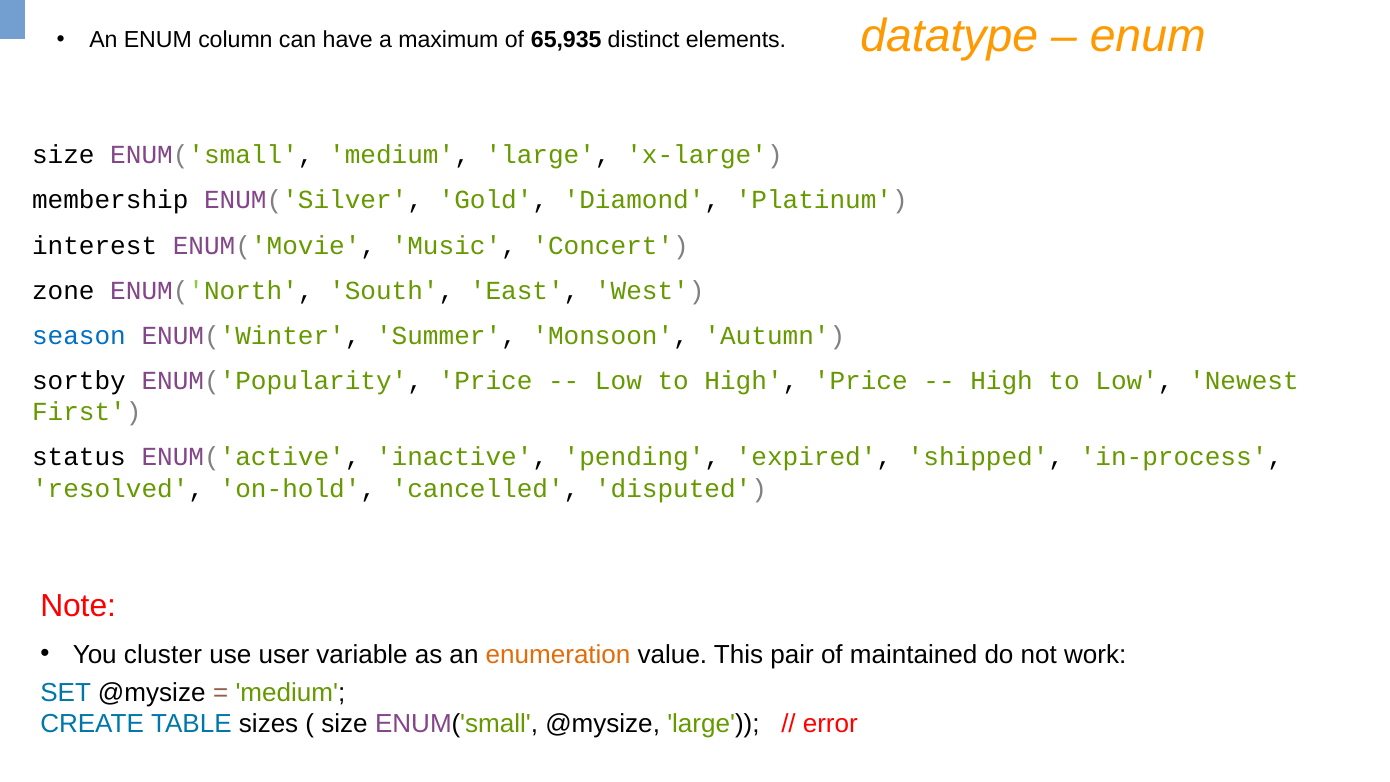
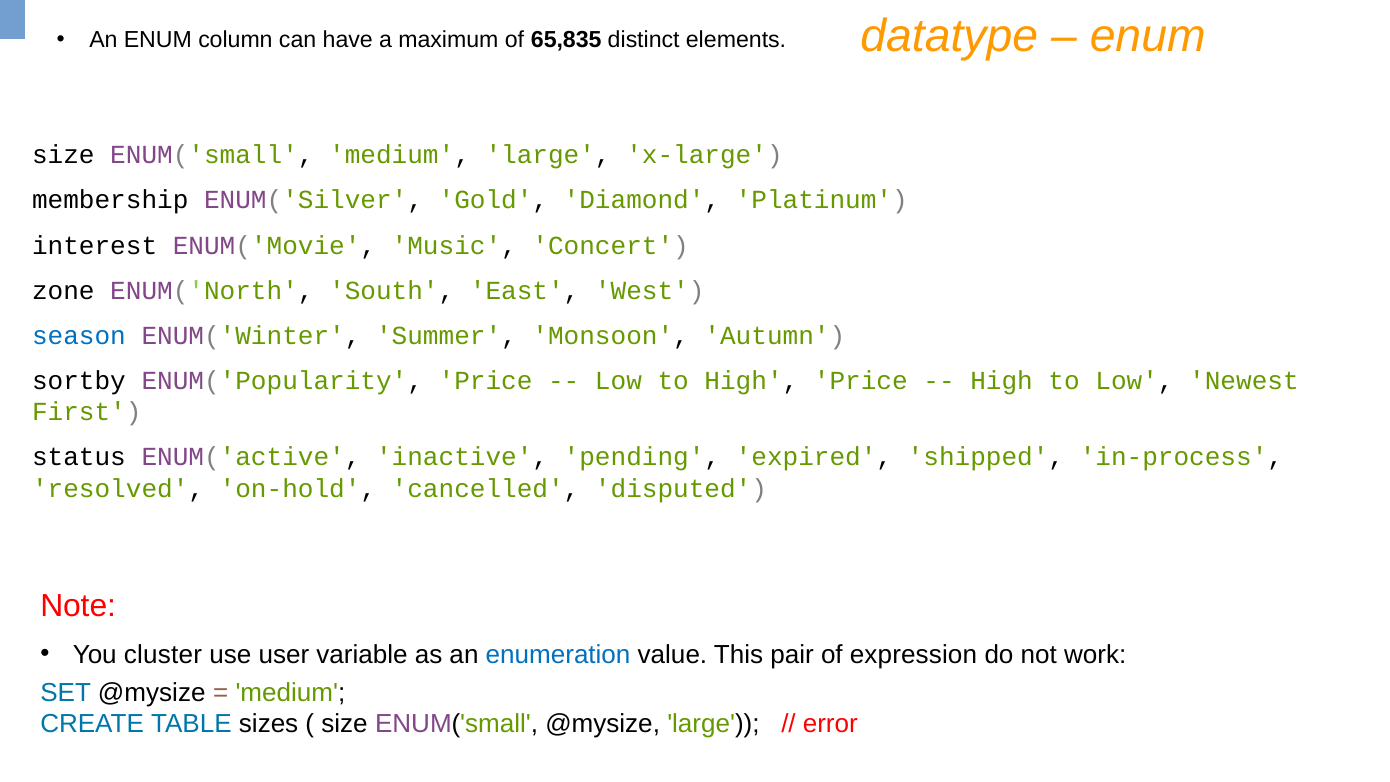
65,935: 65,935 -> 65,835
enumeration colour: orange -> blue
maintained: maintained -> expression
